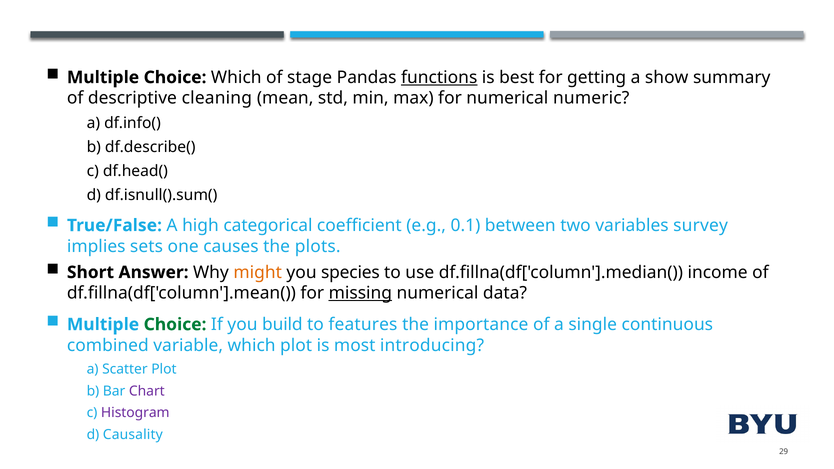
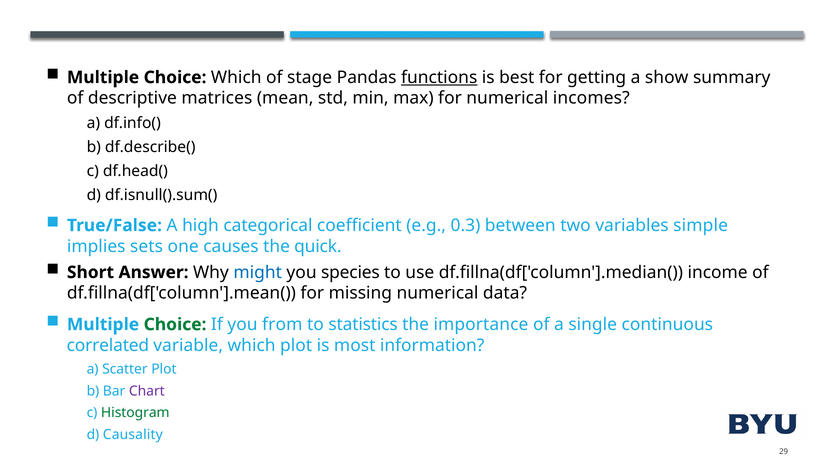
cleaning: cleaning -> matrices
numeric: numeric -> incomes
0.1: 0.1 -> 0.3
survey: survey -> simple
plots: plots -> quick
might colour: orange -> blue
missing underline: present -> none
build: build -> from
features: features -> statistics
combined: combined -> correlated
introducing: introducing -> information
Histogram colour: purple -> green
